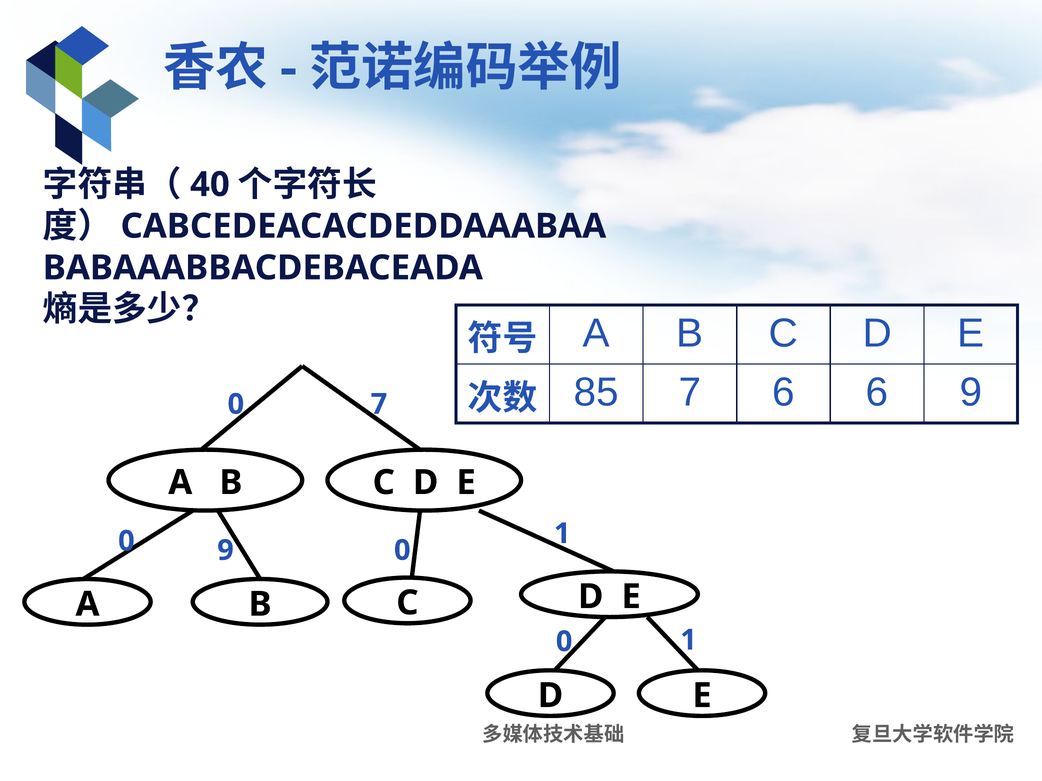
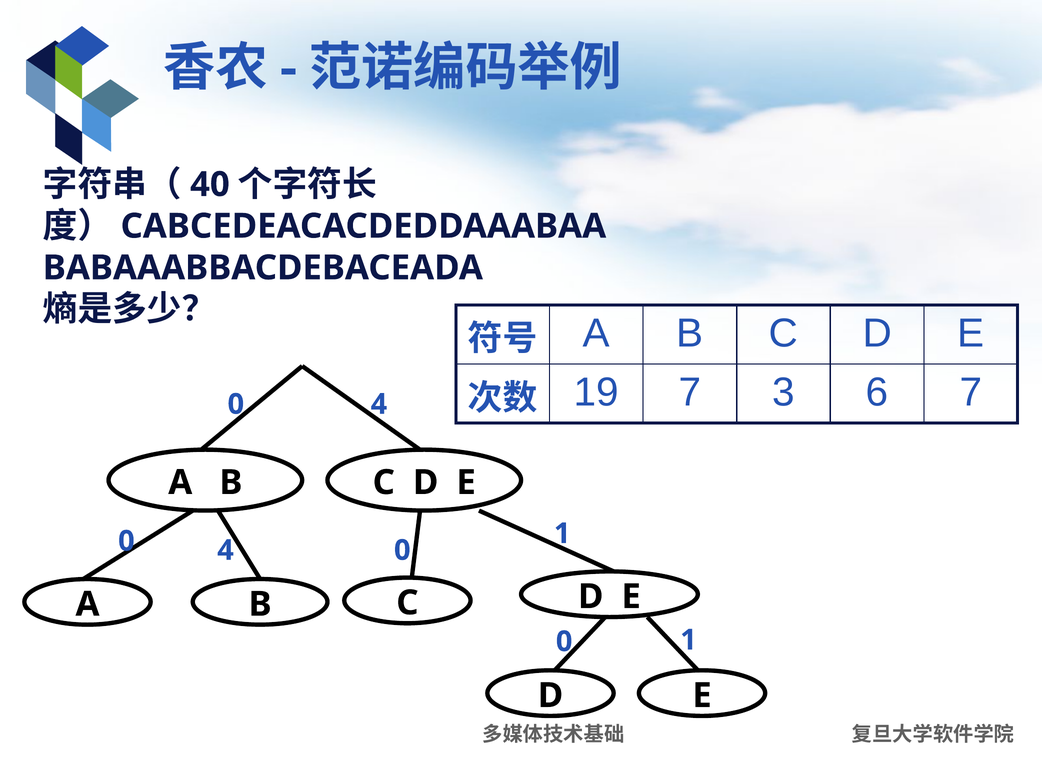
85: 85 -> 19
7 6: 6 -> 3
6 9: 9 -> 7
7 at (379, 404): 7 -> 4
9 at (226, 551): 9 -> 4
